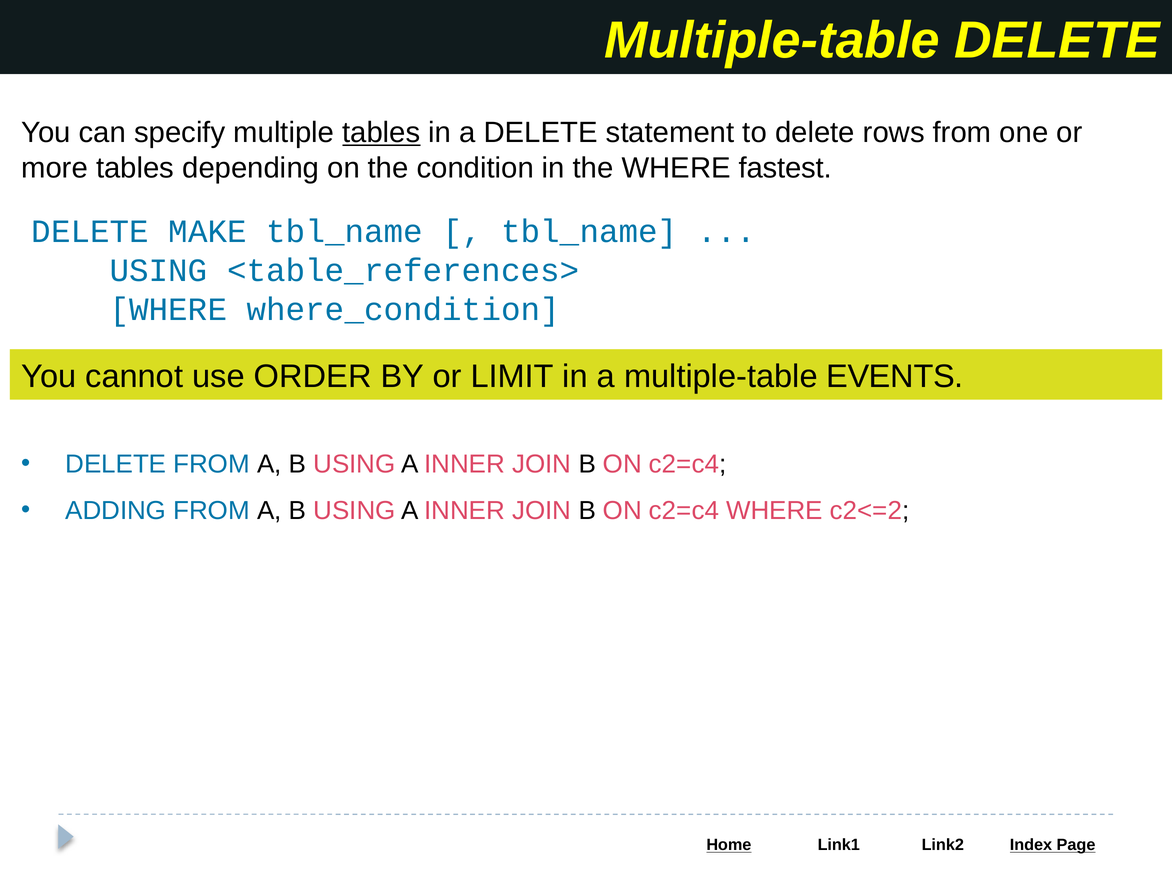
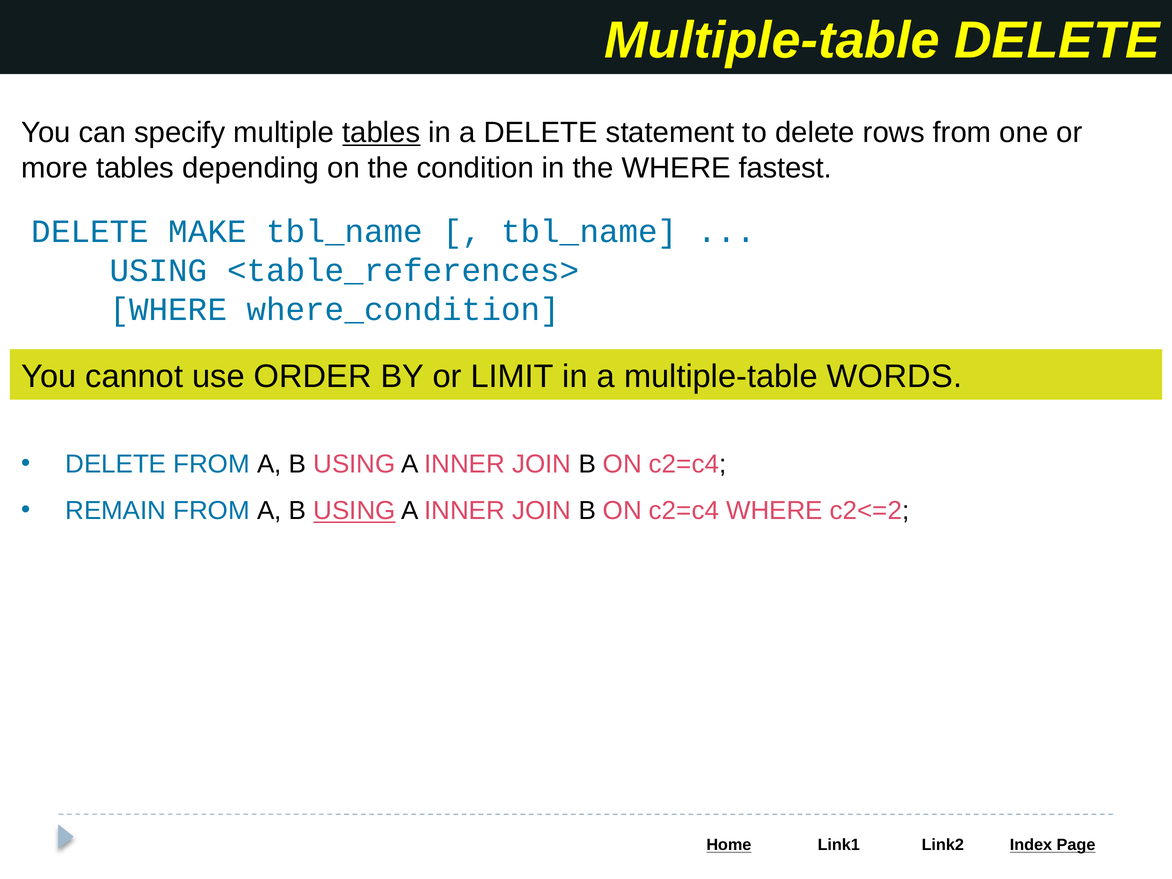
EVENTS: EVENTS -> WORDS
ADDING: ADDING -> REMAIN
USING at (354, 511) underline: none -> present
